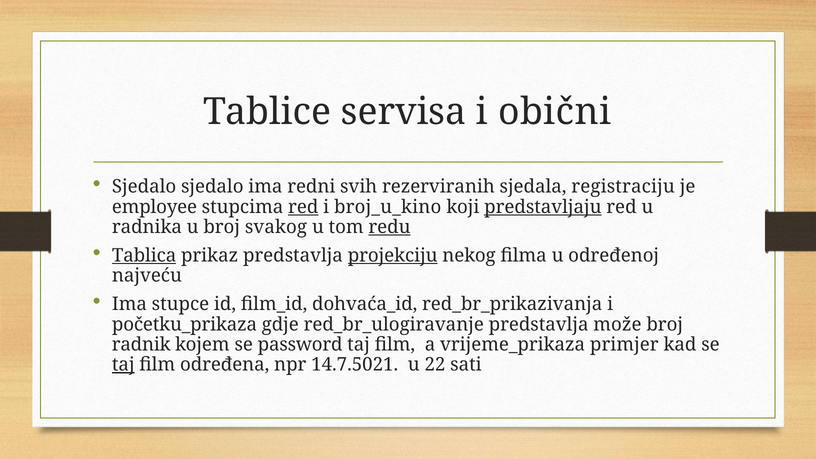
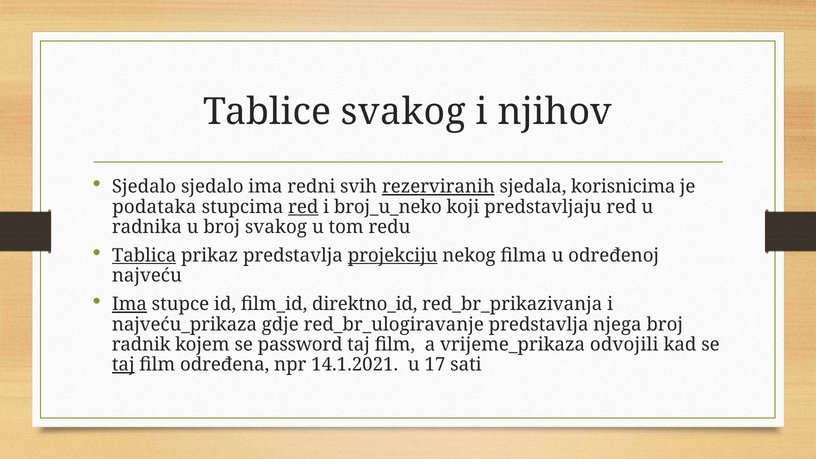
Tablice servisa: servisa -> svakog
obični: obični -> njihov
rezerviranih underline: none -> present
registraciju: registraciju -> korisnicima
employee: employee -> podataka
broj_u_kino: broj_u_kino -> broj_u_neko
predstavljaju underline: present -> none
redu underline: present -> none
Ima at (129, 304) underline: none -> present
dohvaća_id: dohvaća_id -> direktno_id
početku_prikaza: početku_prikaza -> najveću_prikaza
može: može -> njega
primjer: primjer -> odvojili
14.7.5021: 14.7.5021 -> 14.1.2021
22: 22 -> 17
